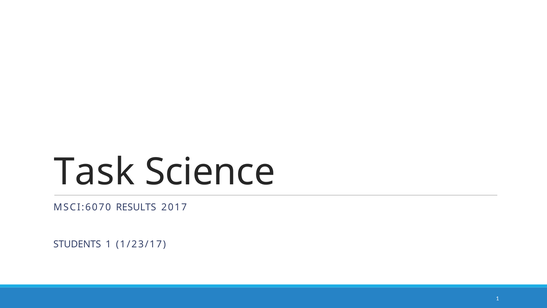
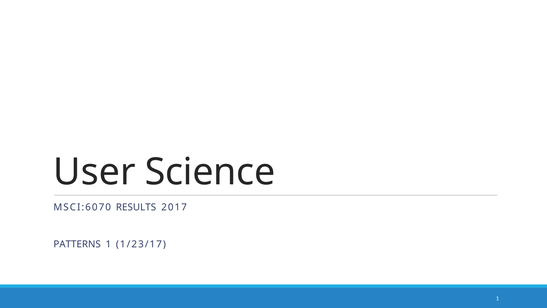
Task: Task -> User
STUDENTS: STUDENTS -> PATTERNS
